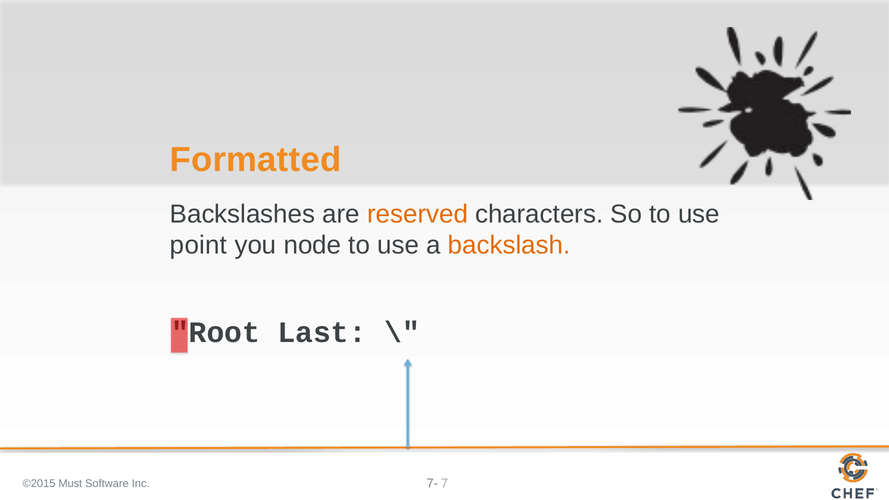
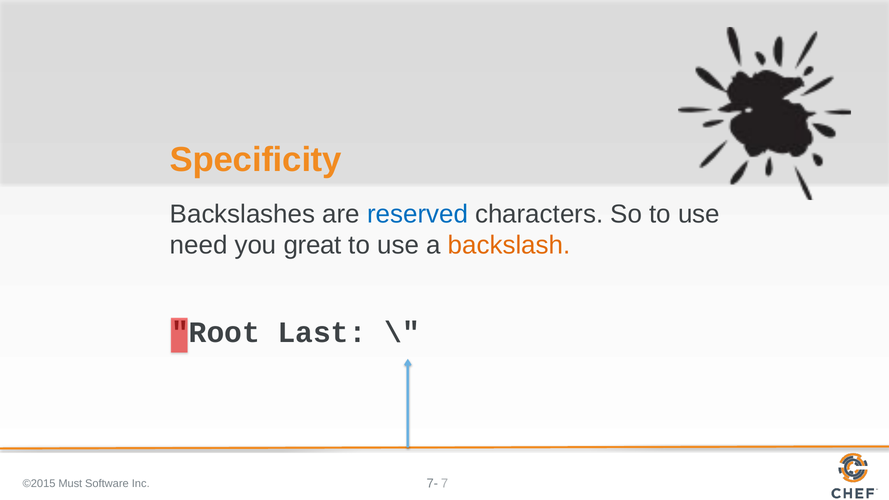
Formatted: Formatted -> Specificity
reserved colour: orange -> blue
point: point -> need
node: node -> great
